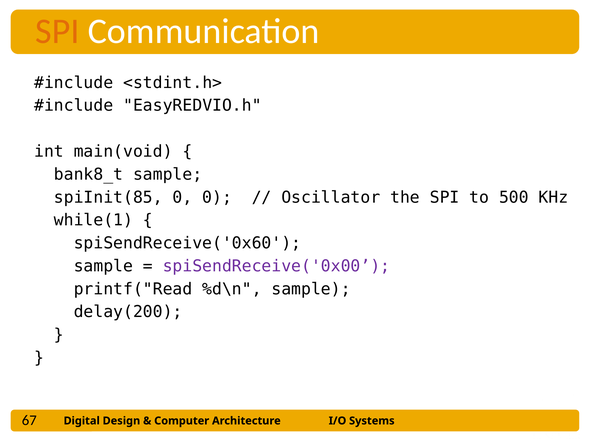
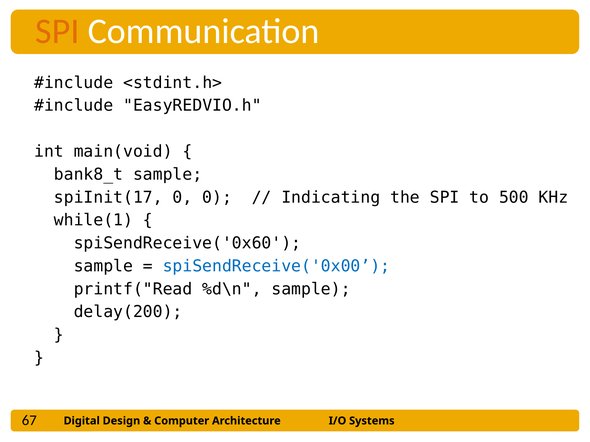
spiInit(85: spiInit(85 -> spiInit(17
Oscillator: Oscillator -> Indicating
spiSendReceive('0x00 colour: purple -> blue
